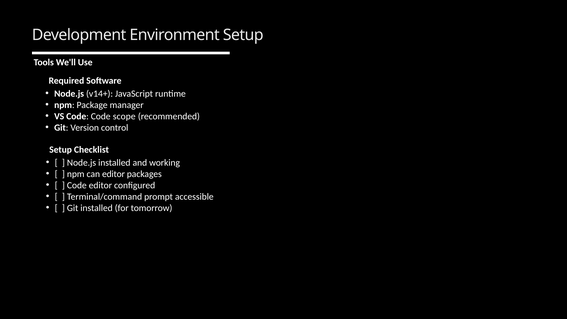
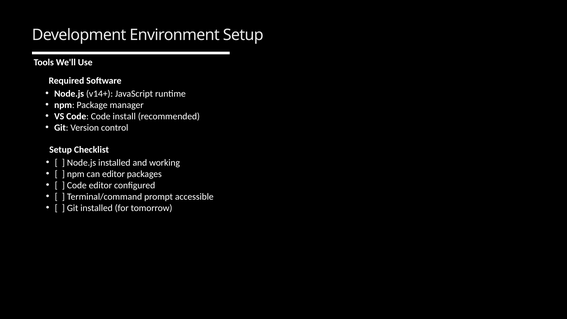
scope: scope -> install
